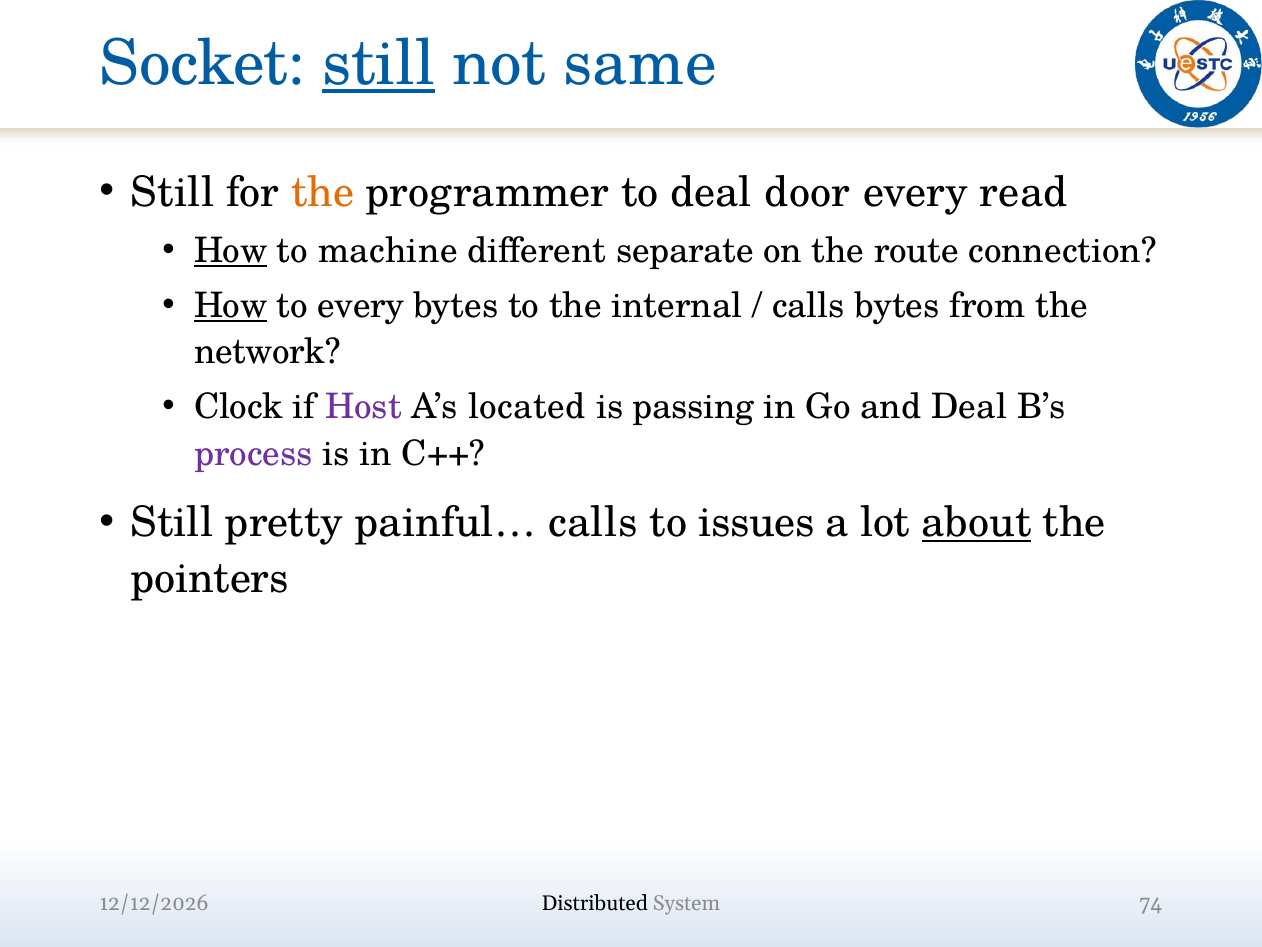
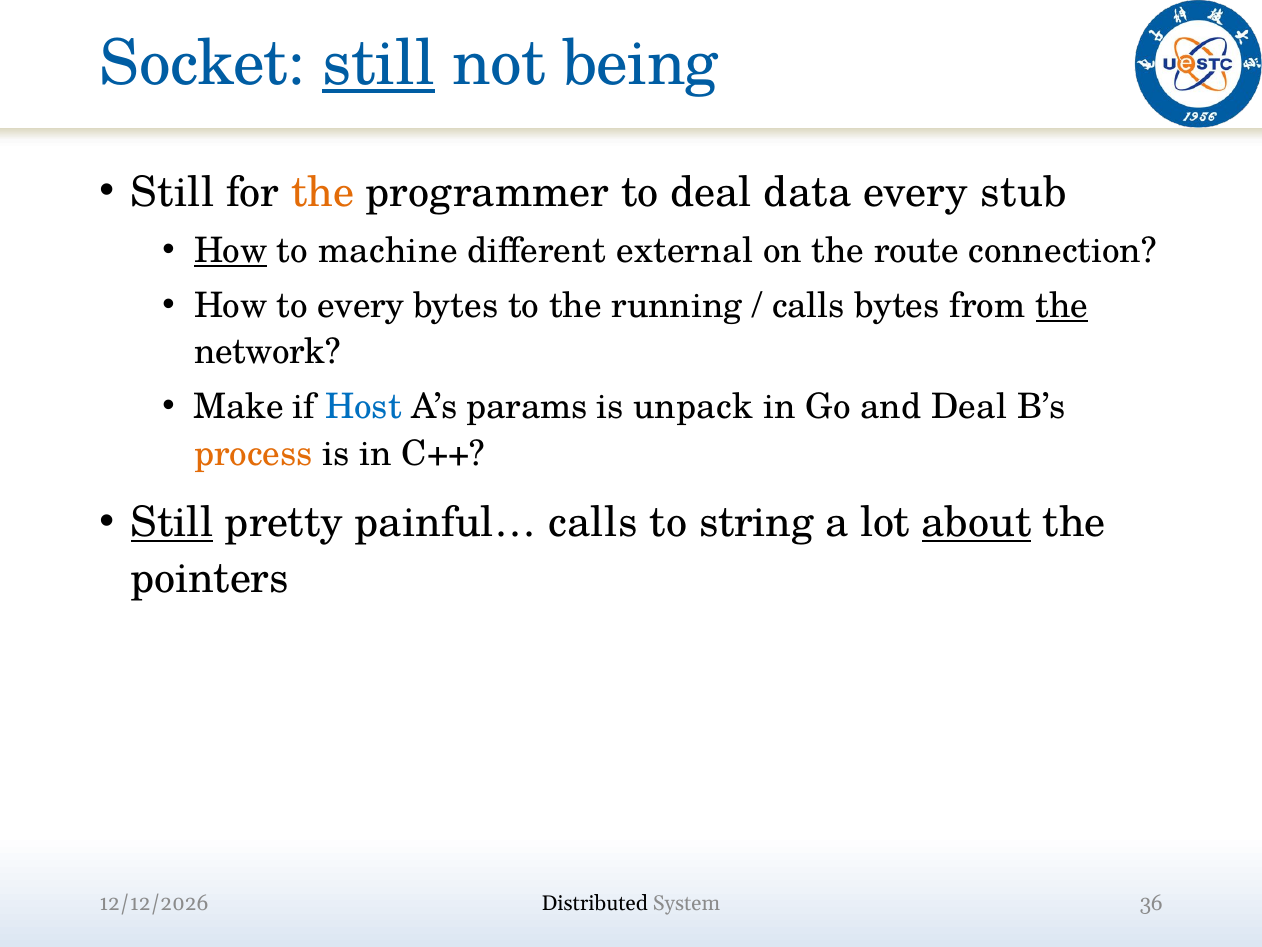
same: same -> being
door: door -> data
read: read -> stub
separate: separate -> external
How at (231, 306) underline: present -> none
internal: internal -> running
the at (1062, 306) underline: none -> present
Clock: Clock -> Make
Host colour: purple -> blue
located: located -> params
passing: passing -> unpack
process colour: purple -> orange
Still at (172, 523) underline: none -> present
issues: issues -> string
74: 74 -> 36
